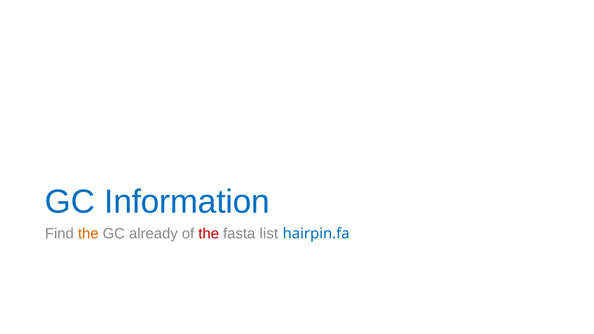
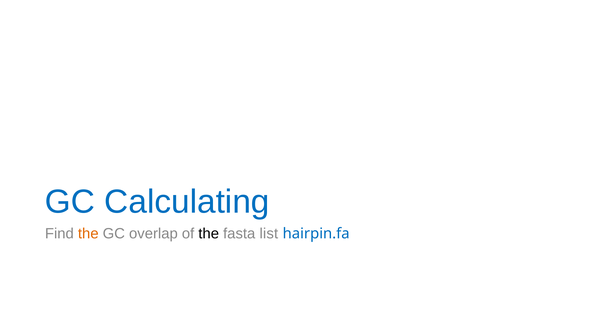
Information: Information -> Calculating
already: already -> overlap
the at (209, 234) colour: red -> black
